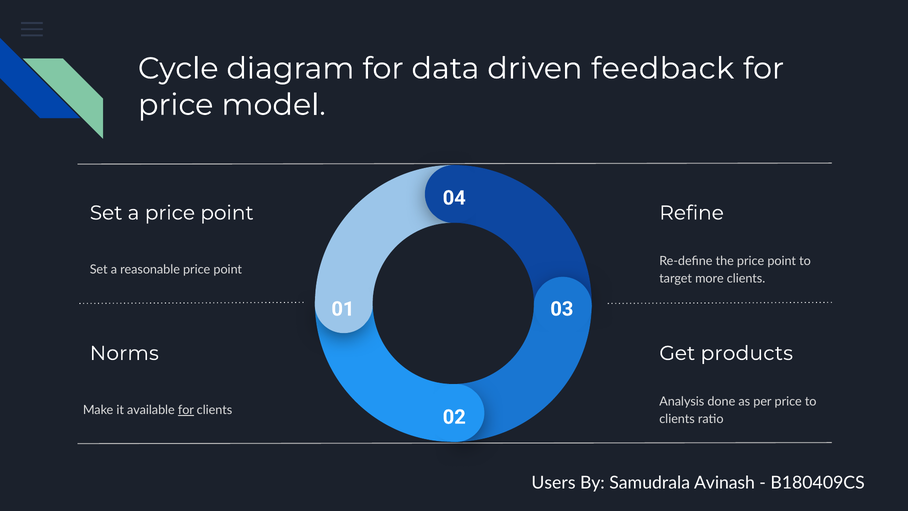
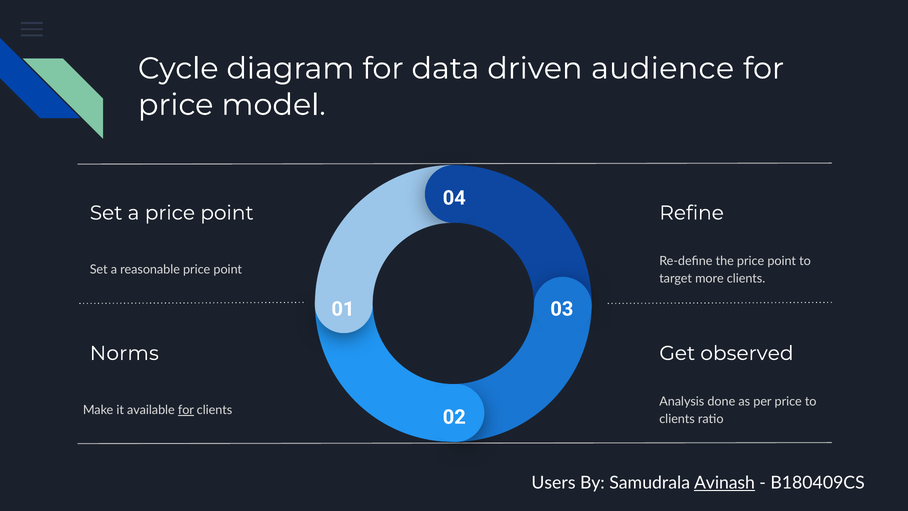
feedback: feedback -> audience
products: products -> observed
Avinash underline: none -> present
